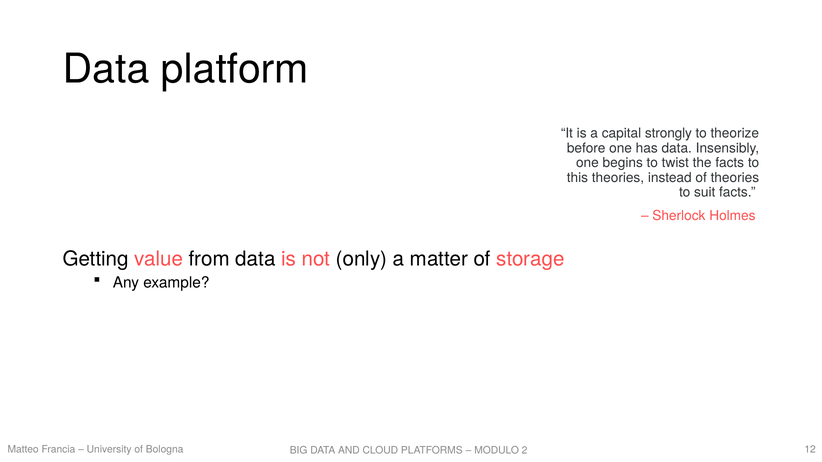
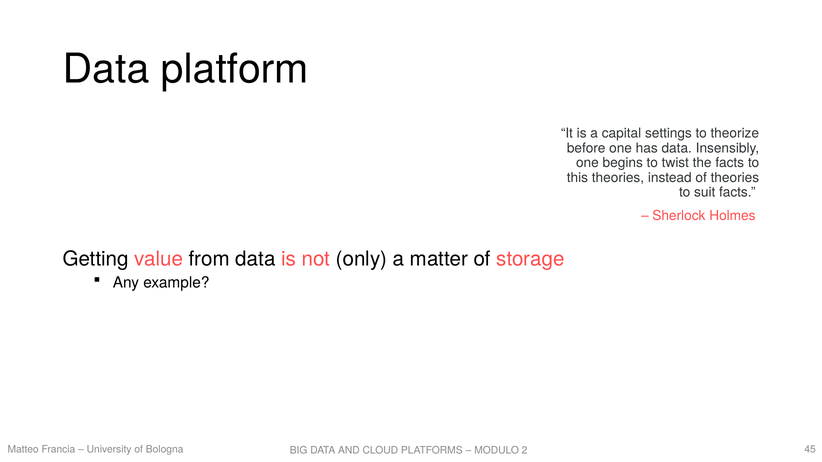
strongly: strongly -> settings
12: 12 -> 45
